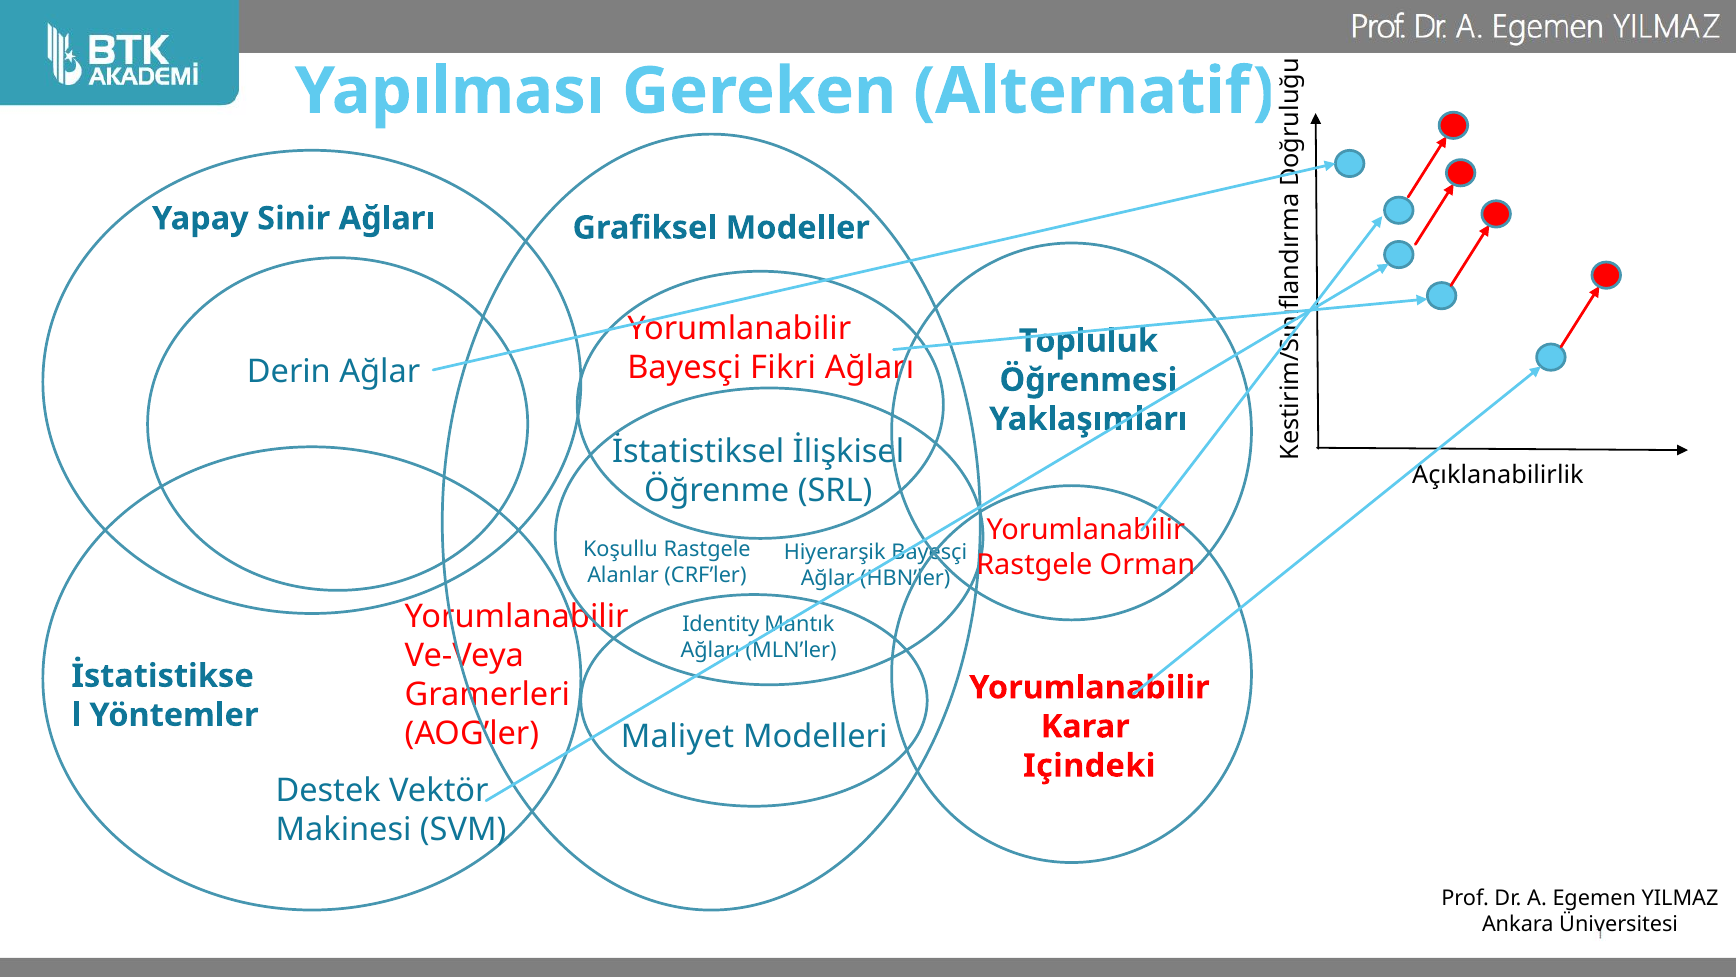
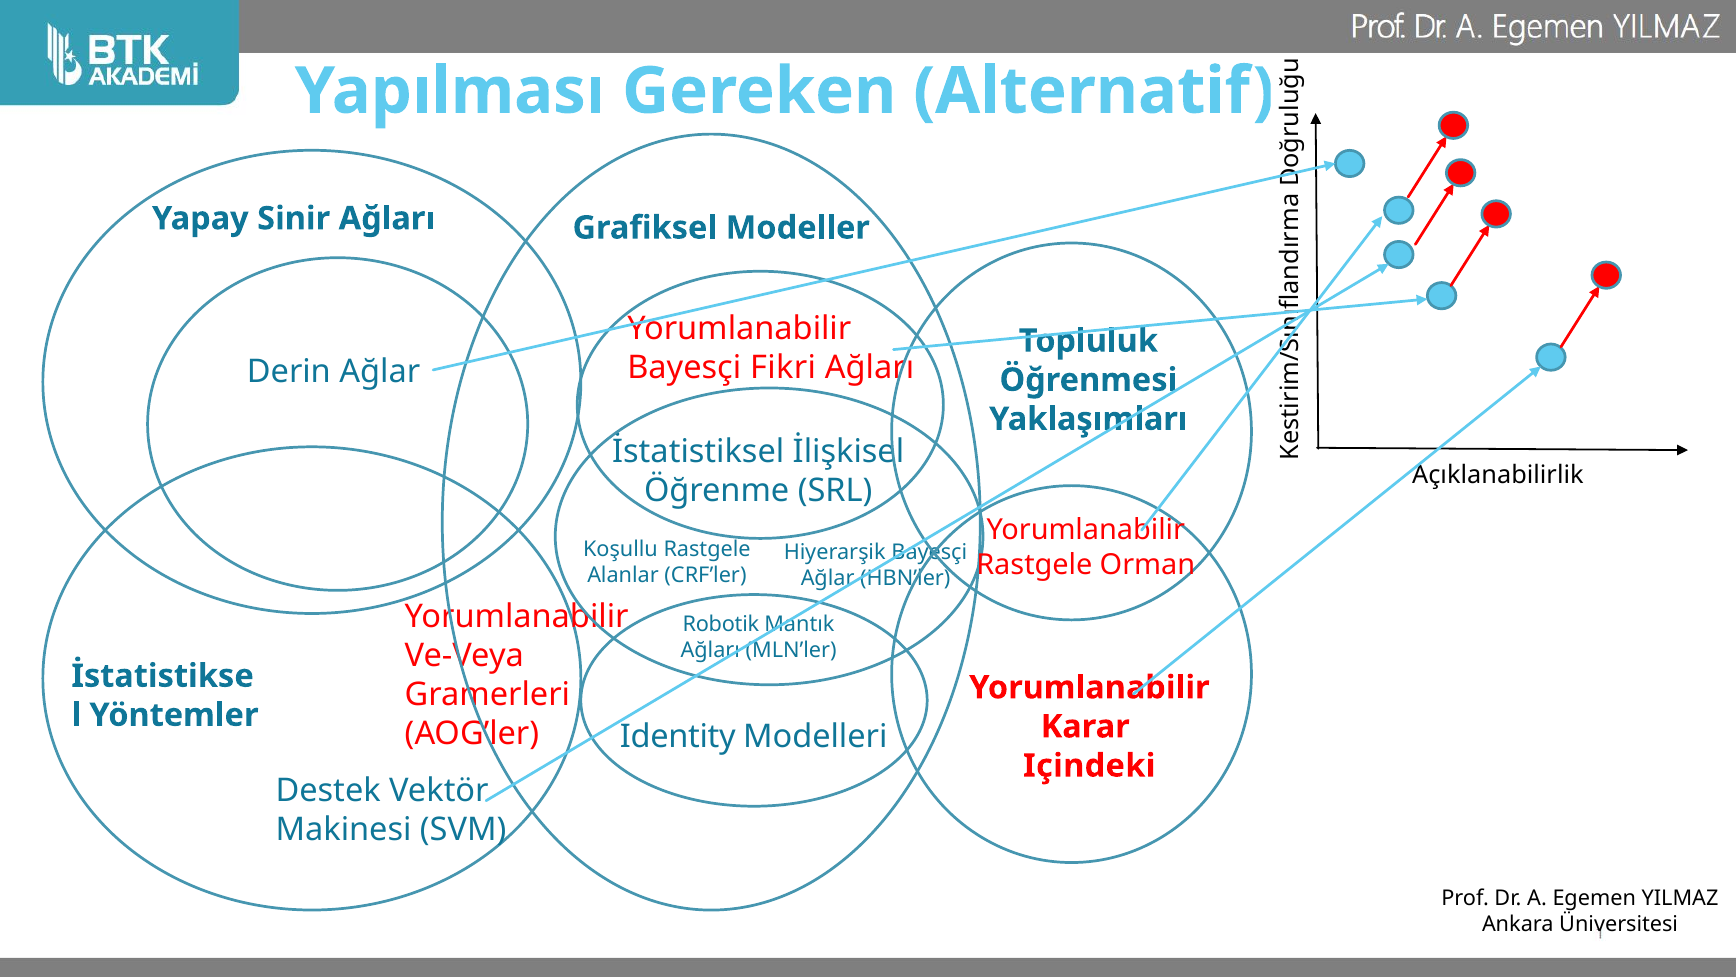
Identity: Identity -> Robotik
Maliyet: Maliyet -> Identity
